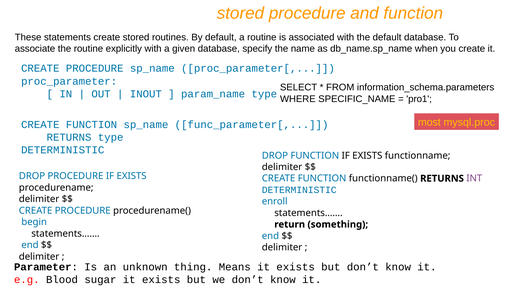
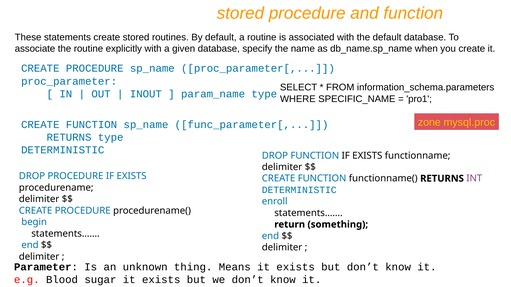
most: most -> zone
